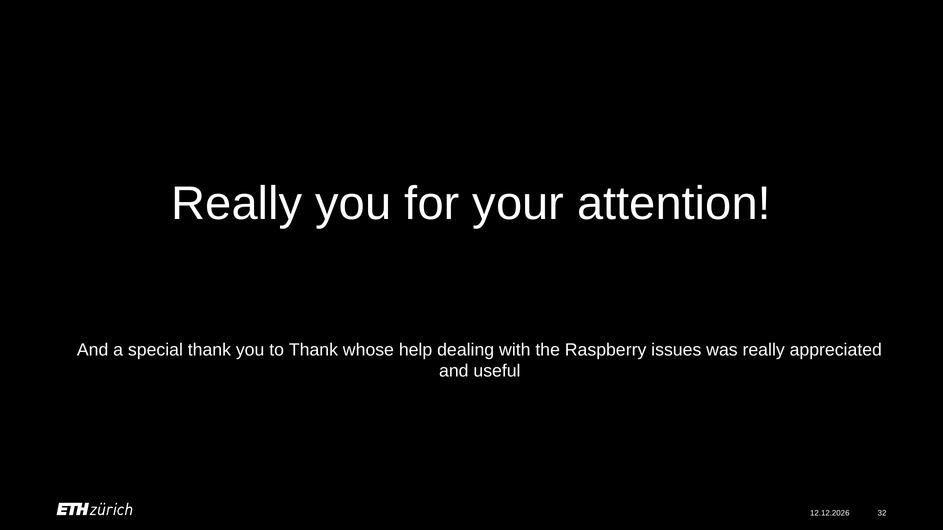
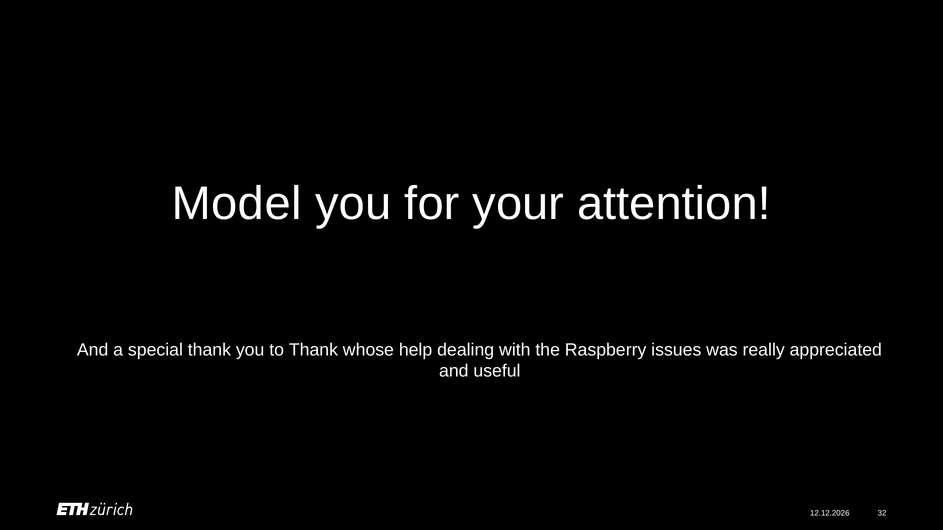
Really at (237, 204): Really -> Model
